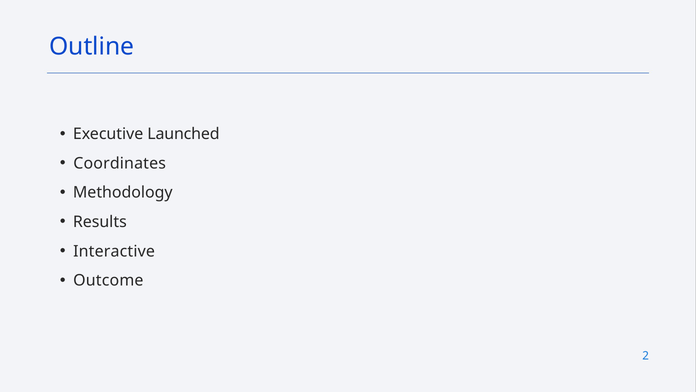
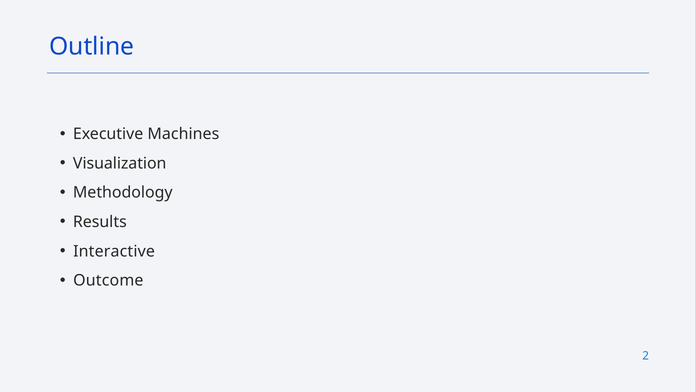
Launched: Launched -> Machines
Coordinates: Coordinates -> Visualization
